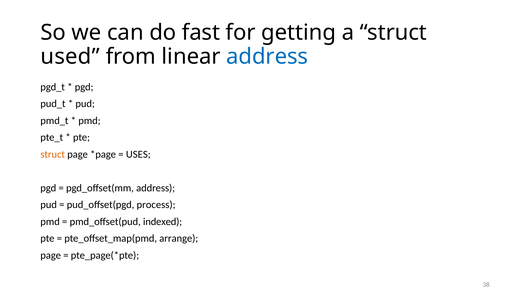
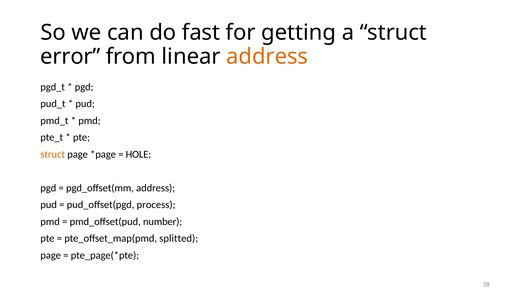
used: used -> error
address at (267, 56) colour: blue -> orange
USES: USES -> HOLE
indexed: indexed -> number
arrange: arrange -> splitted
